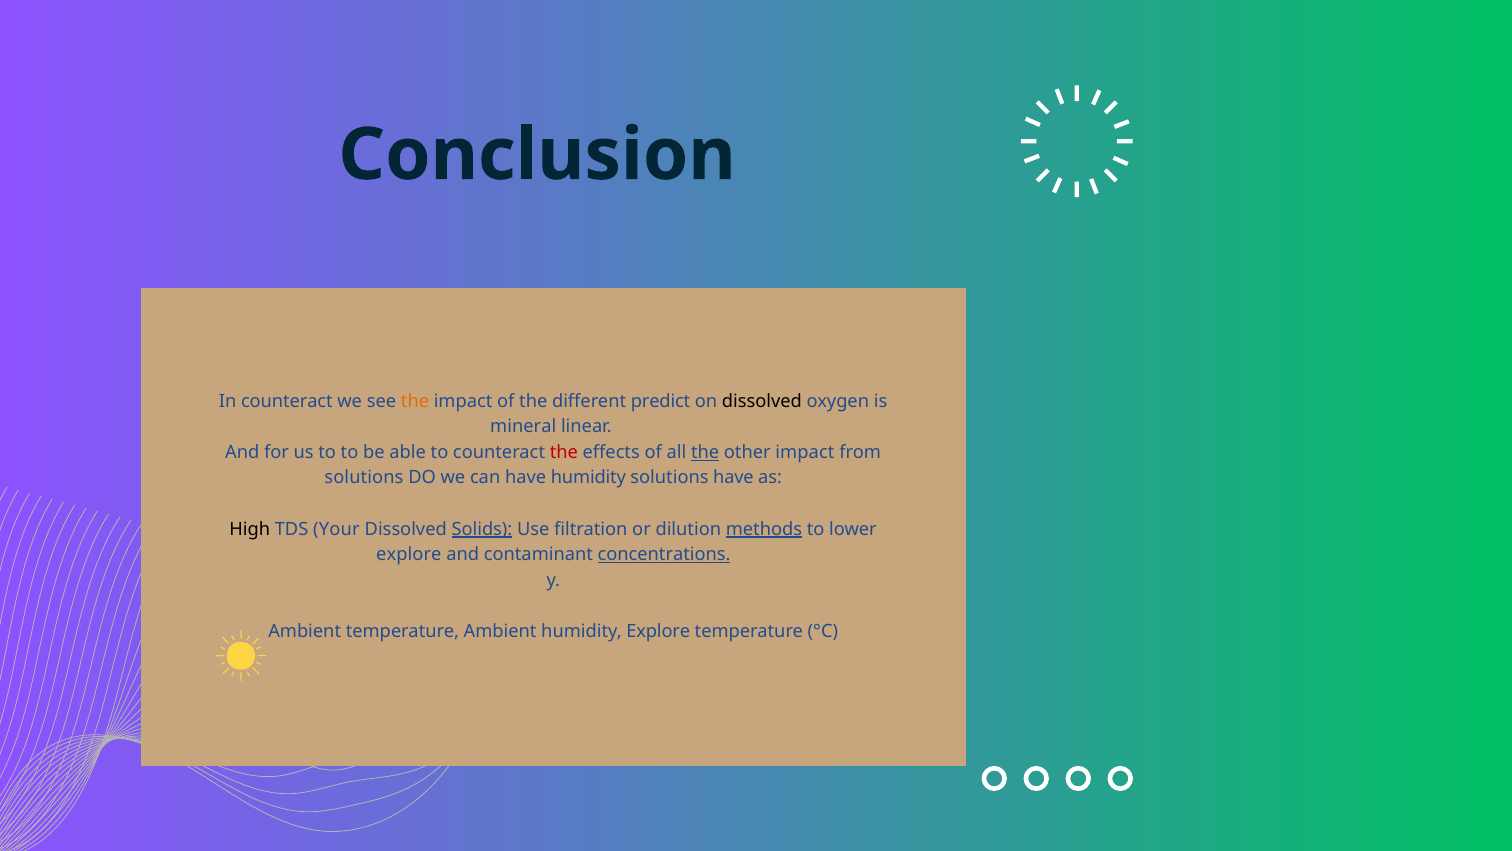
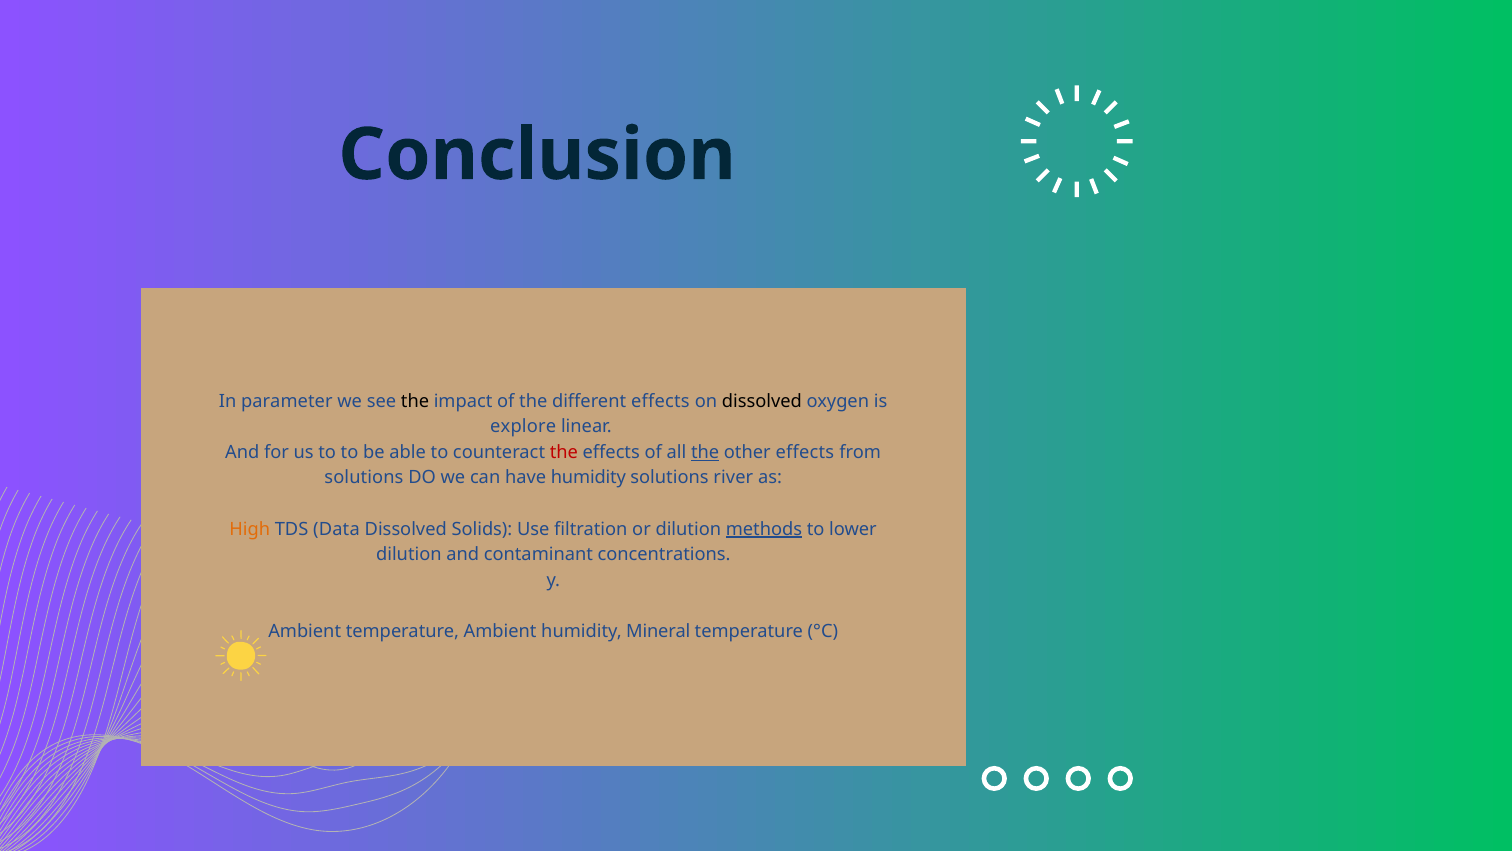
In counteract: counteract -> parameter
the at (415, 401) colour: orange -> black
different predict: predict -> effects
mineral: mineral -> explore
other impact: impact -> effects
solutions have: have -> river
High colour: black -> orange
Your: Your -> Data
Solids underline: present -> none
explore at (409, 554): explore -> dilution
concentrations underline: present -> none
humidity Explore: Explore -> Mineral
